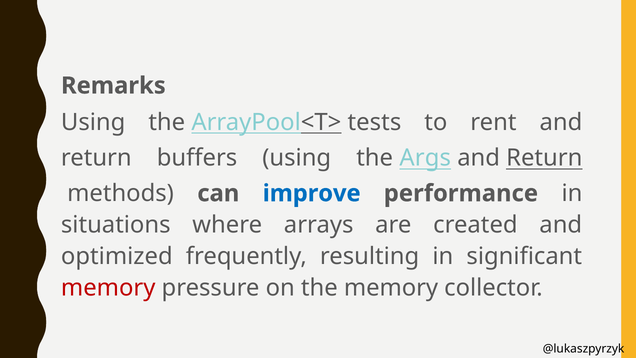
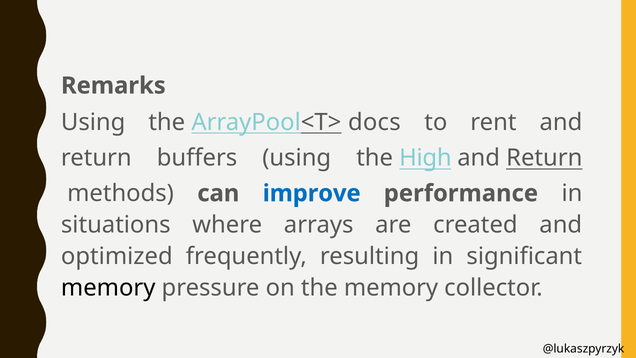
tests: tests -> docs
Args: Args -> High
memory at (108, 288) colour: red -> black
